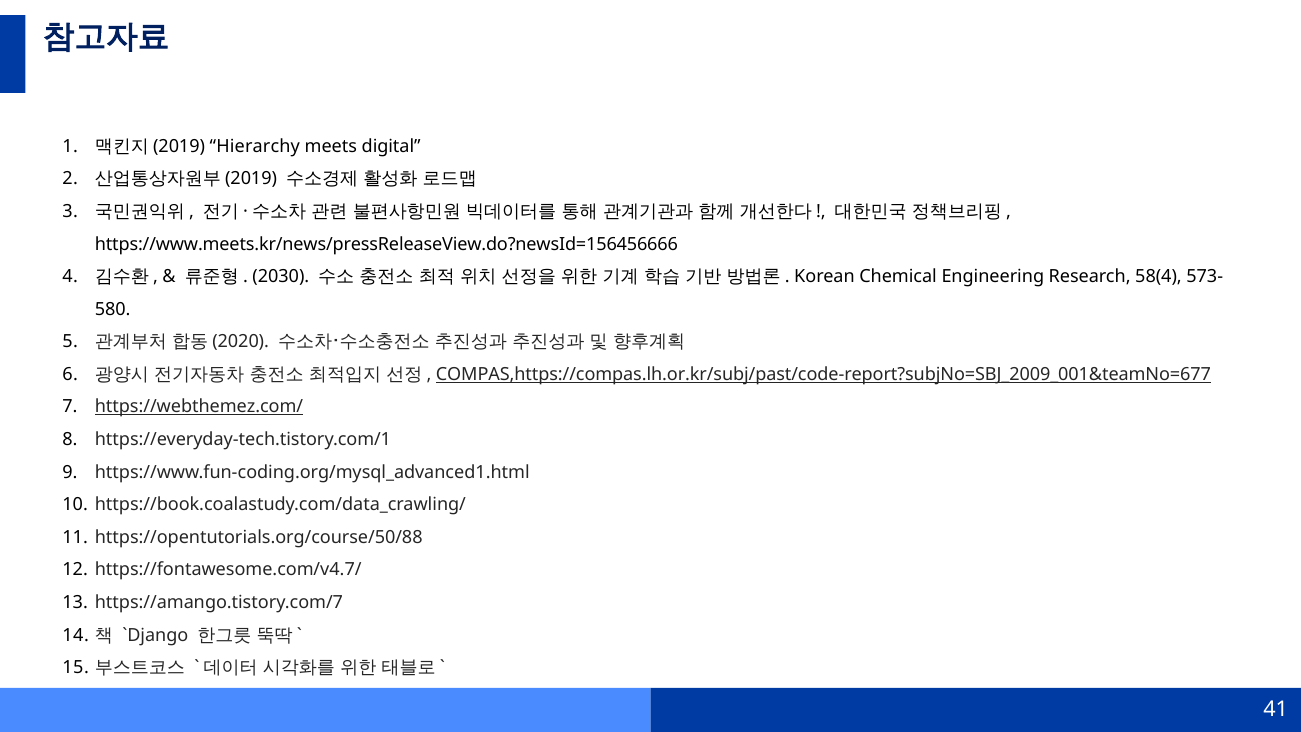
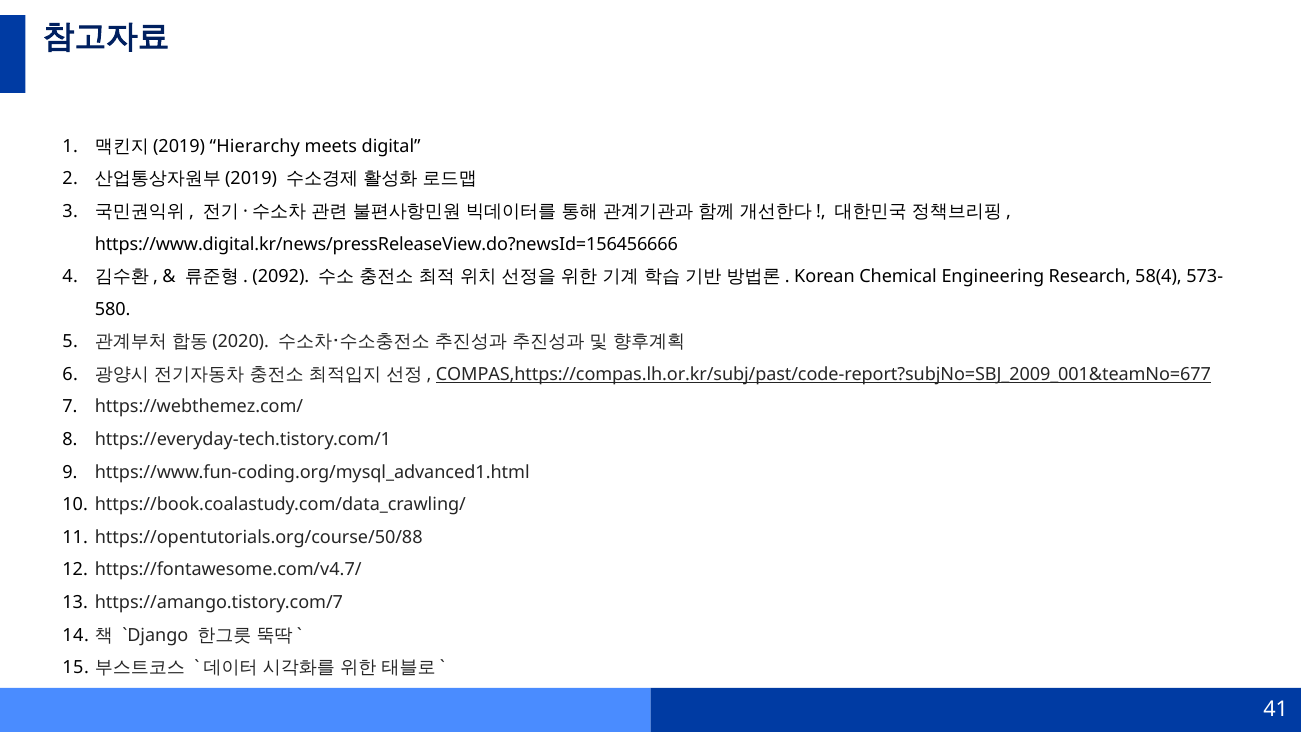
https://www.meets.kr/news/pressReleaseView.do?newsId=156456666: https://www.meets.kr/news/pressReleaseView.do?newsId=156456666 -> https://www.digital.kr/news/pressReleaseView.do?newsId=156456666
2030: 2030 -> 2092
https://webthemez.com/ underline: present -> none
